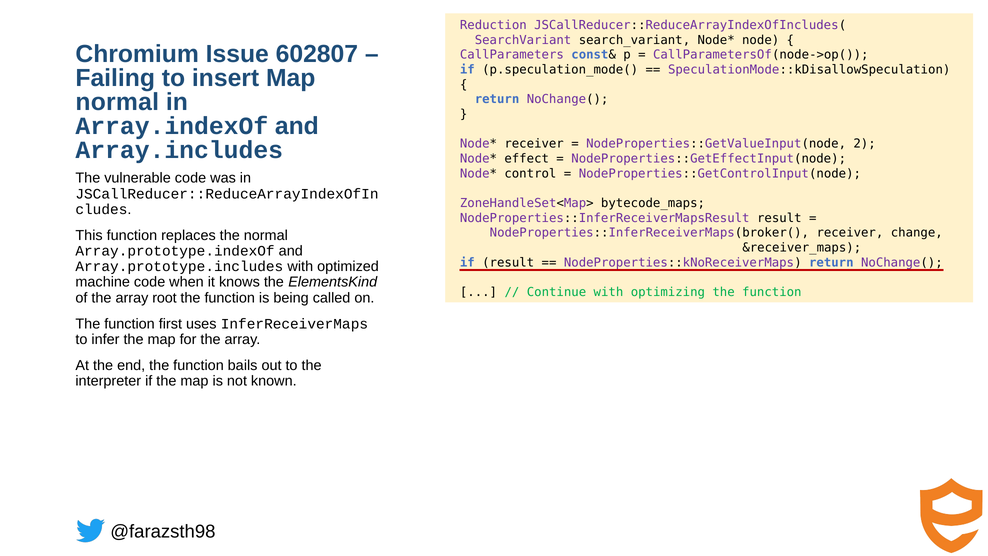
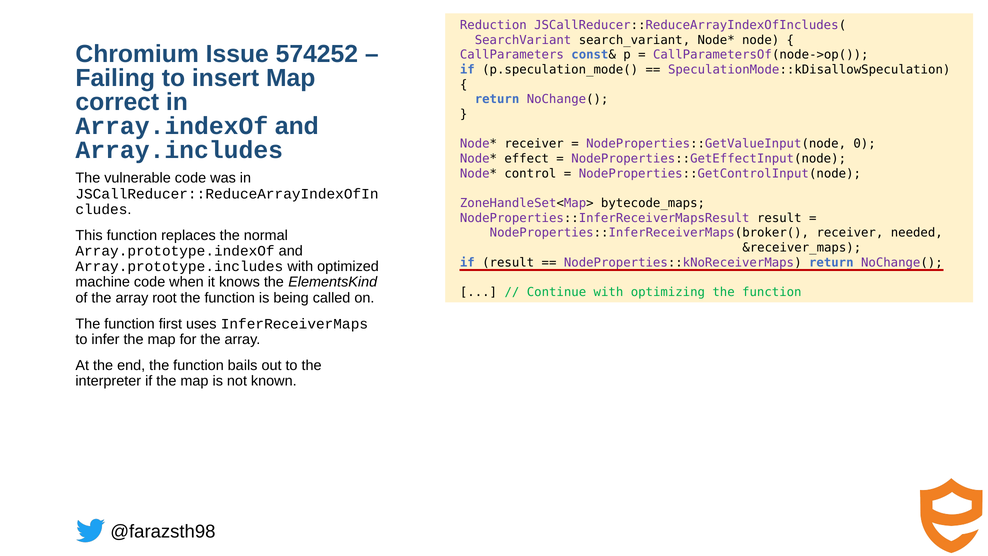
602807: 602807 -> 574252
normal at (117, 102): normal -> correct
2: 2 -> 0
change: change -> needed
